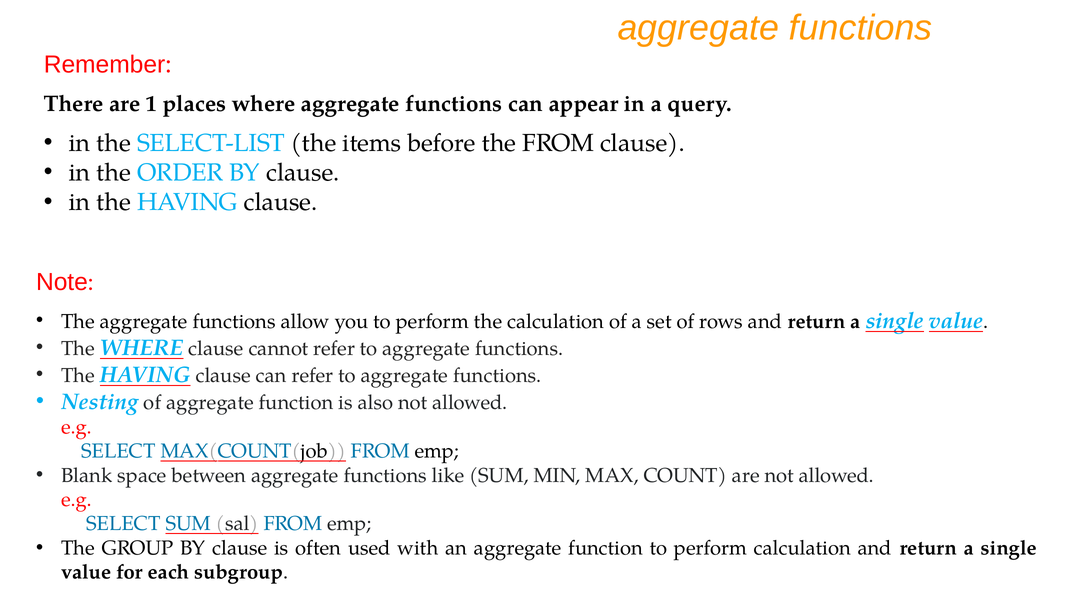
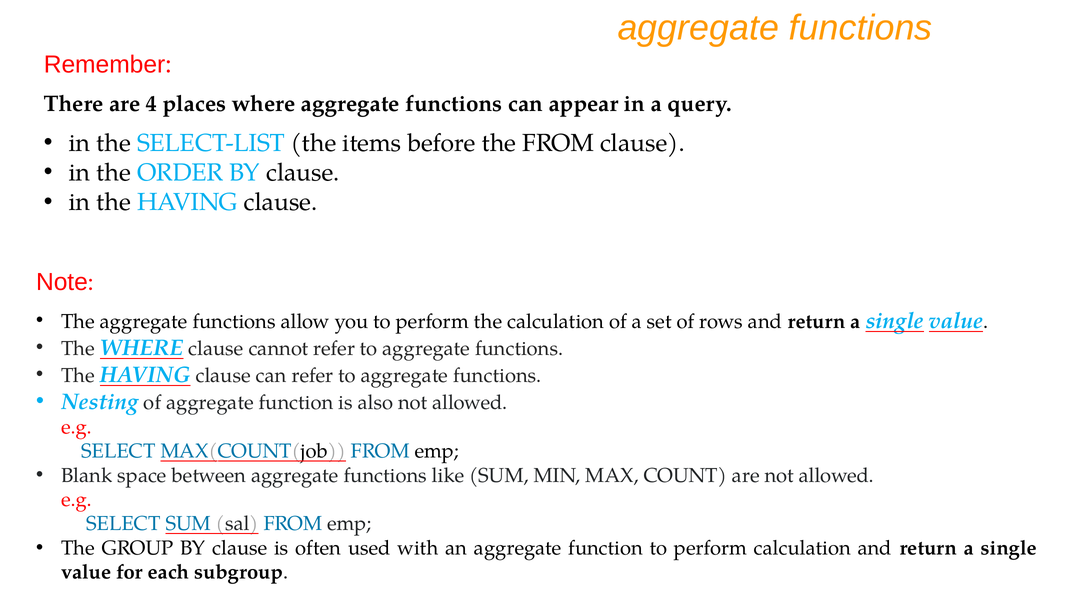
1: 1 -> 4
